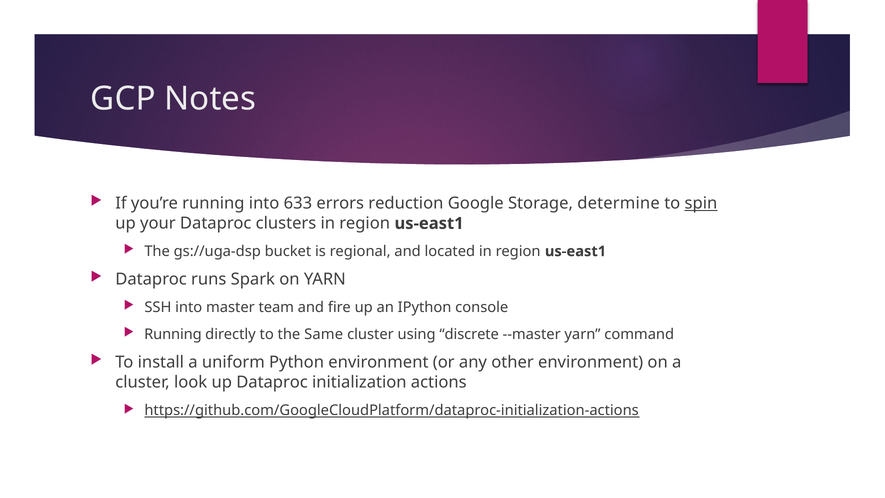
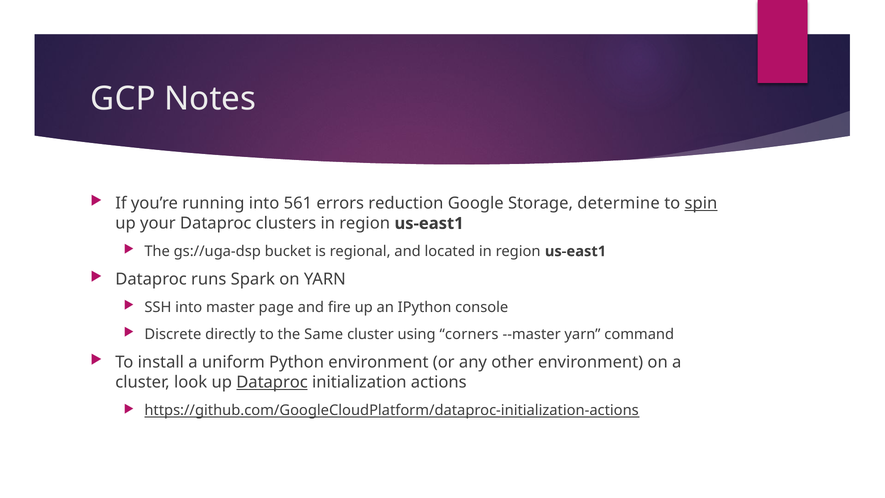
633: 633 -> 561
team: team -> page
Running at (173, 334): Running -> Discrete
discrete: discrete -> corners
Dataproc at (272, 382) underline: none -> present
